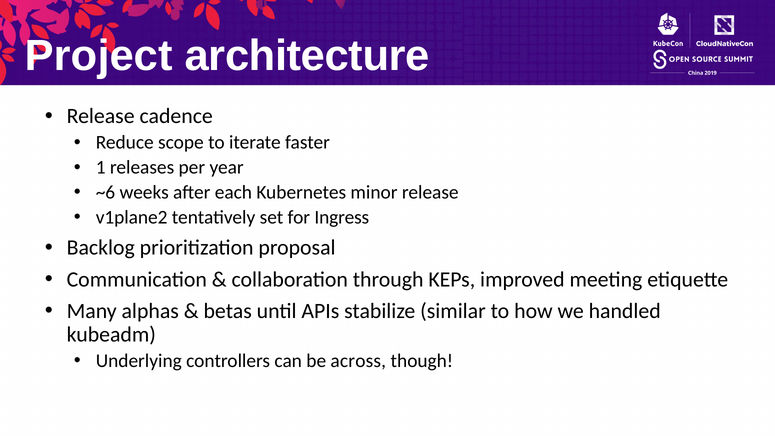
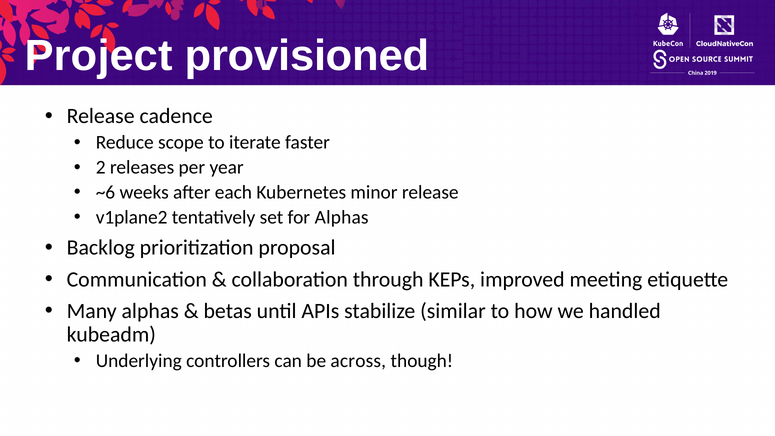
architecture: architecture -> provisioned
1: 1 -> 2
for Ingress: Ingress -> Alphas
